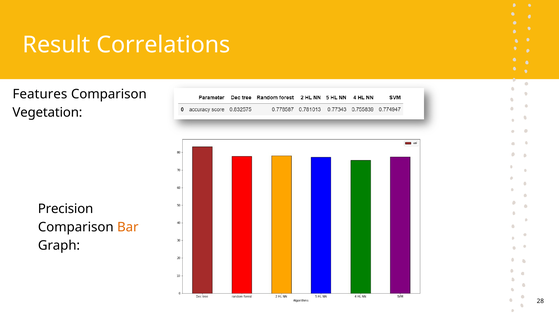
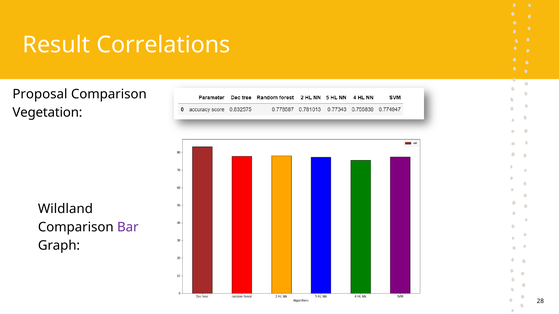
Features: Features -> Proposal
Precision: Precision -> Wildland
Bar colour: orange -> purple
